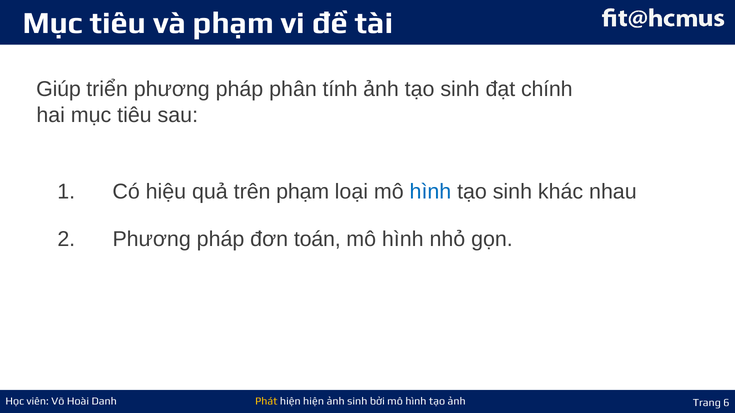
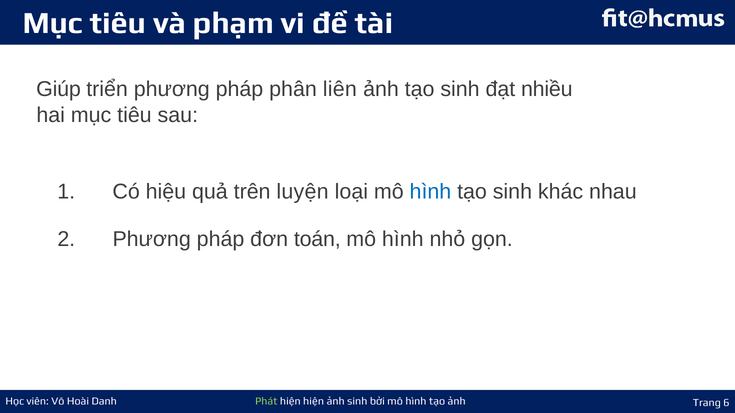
tính: tính -> liên
chính: chính -> nhiều
trên phạm: phạm -> luyện
Phát colour: yellow -> light green
